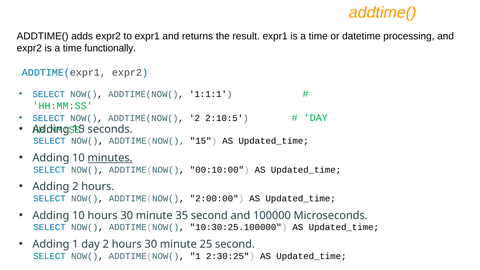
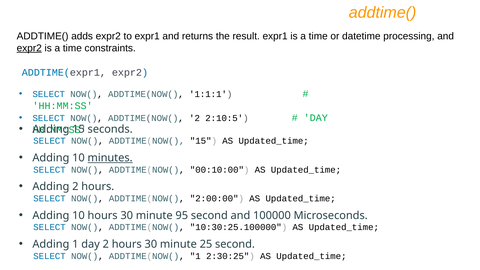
expr2 at (29, 48) underline: none -> present
functionally: functionally -> constraints
35: 35 -> 95
